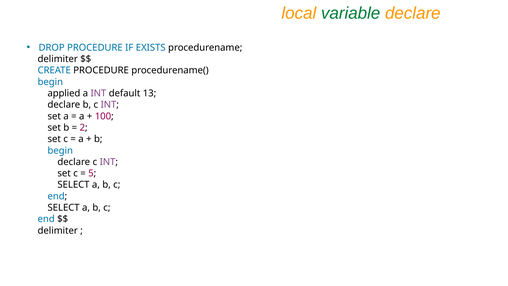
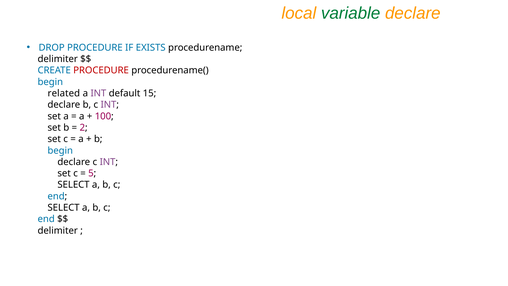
PROCEDURE at (101, 70) colour: black -> red
applied: applied -> related
13: 13 -> 15
